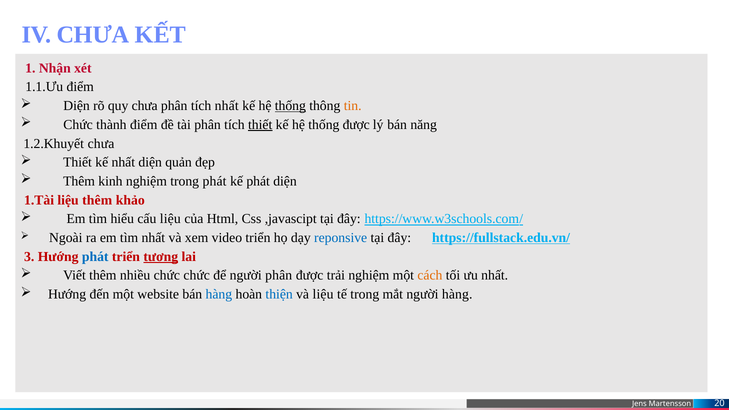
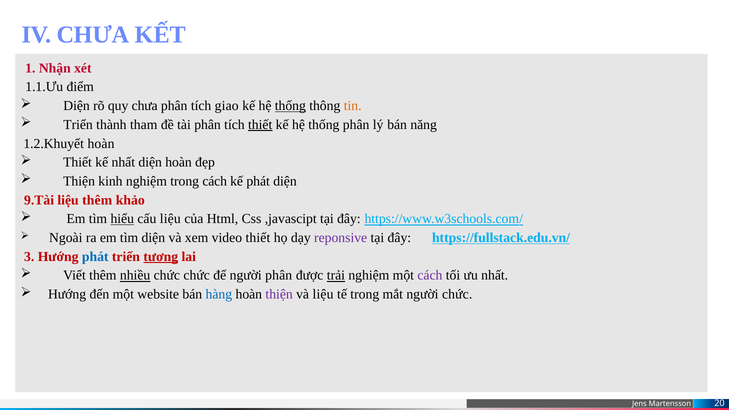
tích nhất: nhất -> giao
Chức at (78, 125): Chức -> Triển
thành điểm: điểm -> tham
thống được: được -> phân
1.2.Khuyết chưa: chưa -> hoàn
diện quản: quản -> hoàn
Thêm at (79, 181): Thêm -> Thiện
trong phát: phát -> cách
1.Tài: 1.Tài -> 9.Tài
hiểu underline: none -> present
tìm nhất: nhất -> diện
video triển: triển -> thiết
reponsive colour: blue -> purple
nhiều underline: none -> present
trải underline: none -> present
cách at (430, 276) colour: orange -> purple
thiện at (279, 294) colour: blue -> purple
người hàng: hàng -> chức
